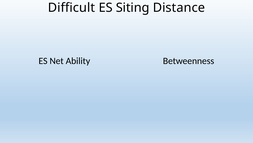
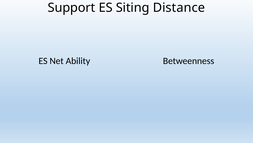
Difficult: Difficult -> Support
